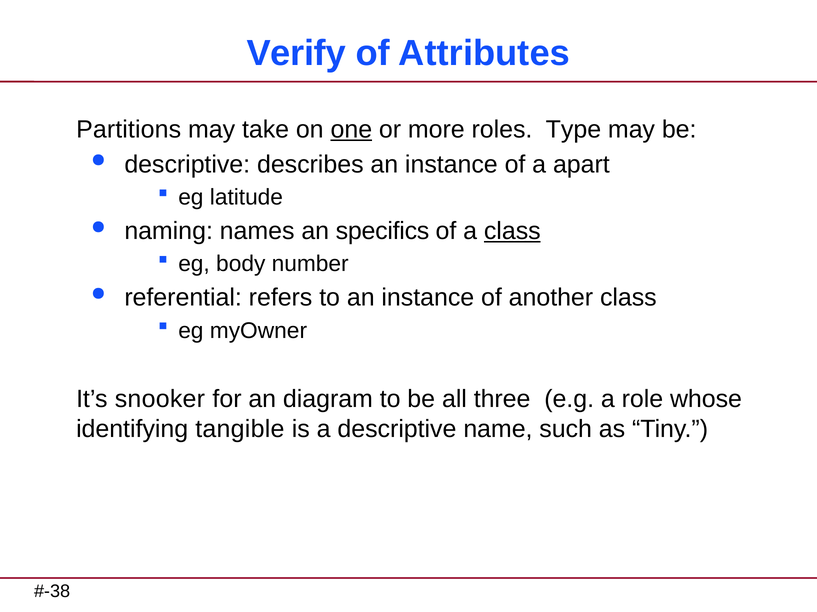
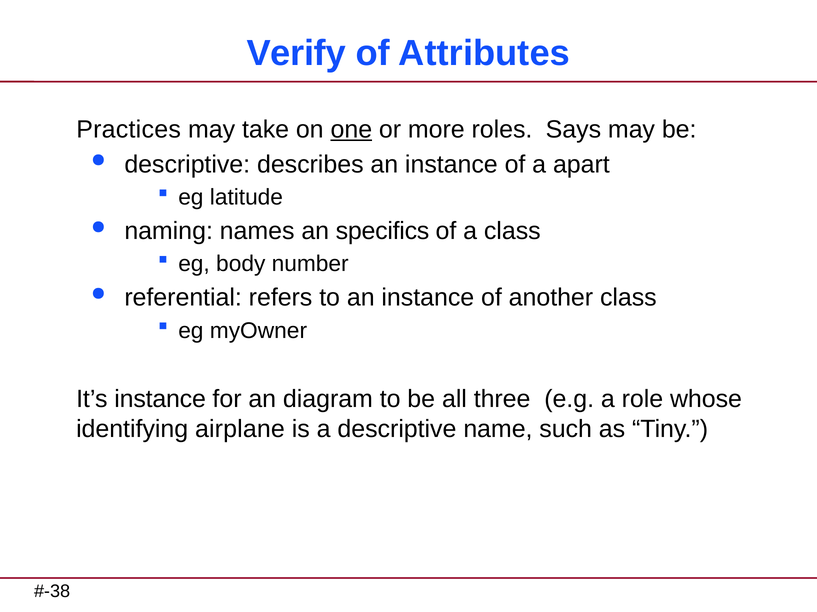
Partitions: Partitions -> Practices
Type: Type -> Says
class at (512, 231) underline: present -> none
It’s snooker: snooker -> instance
tangible: tangible -> airplane
